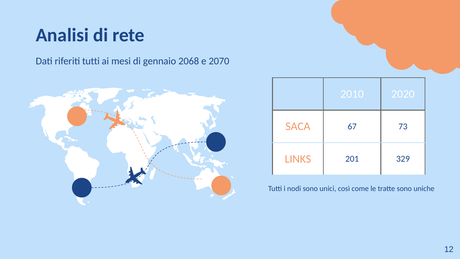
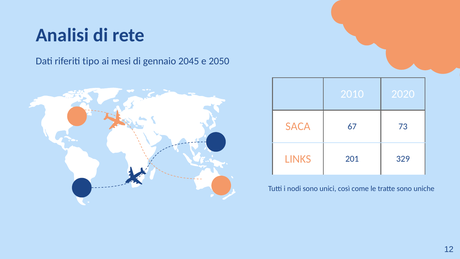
riferiti tutti: tutti -> tipo
2068: 2068 -> 2045
2070: 2070 -> 2050
